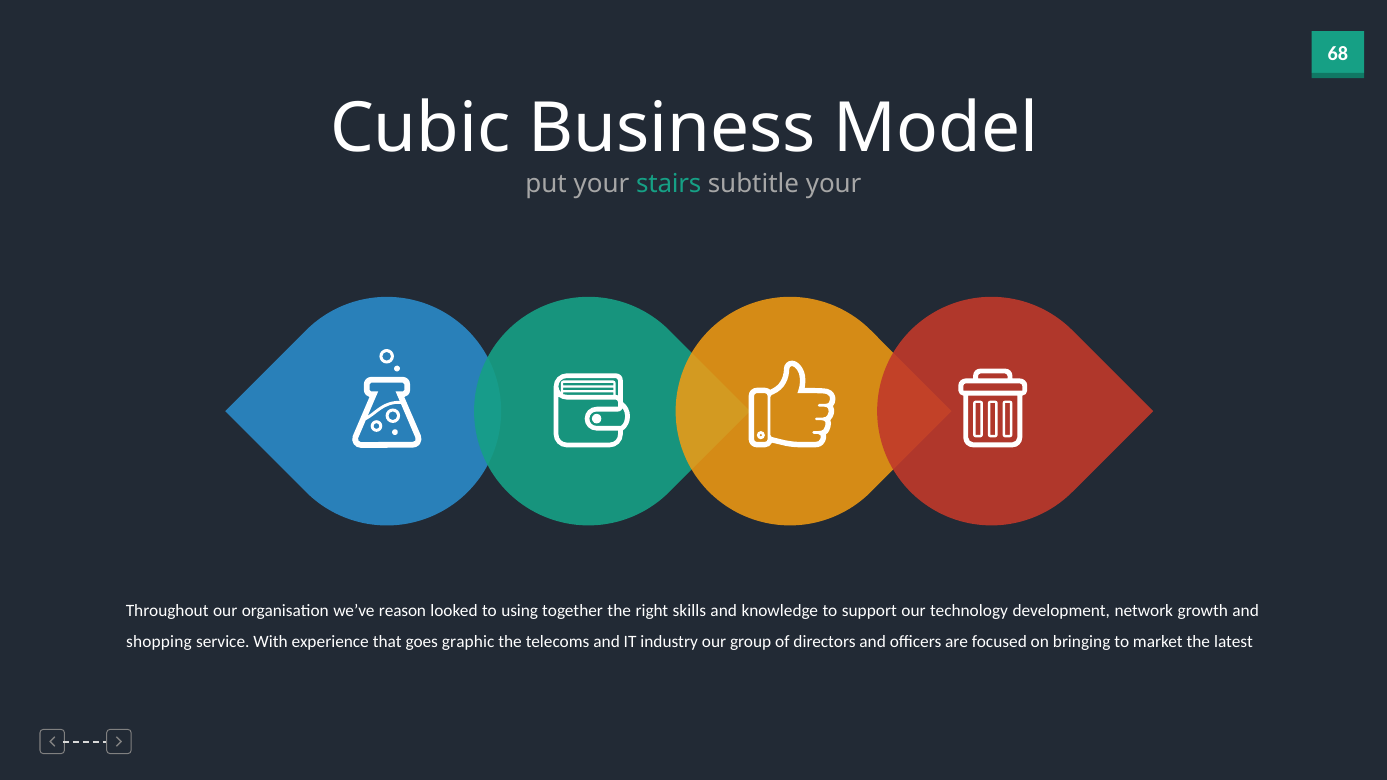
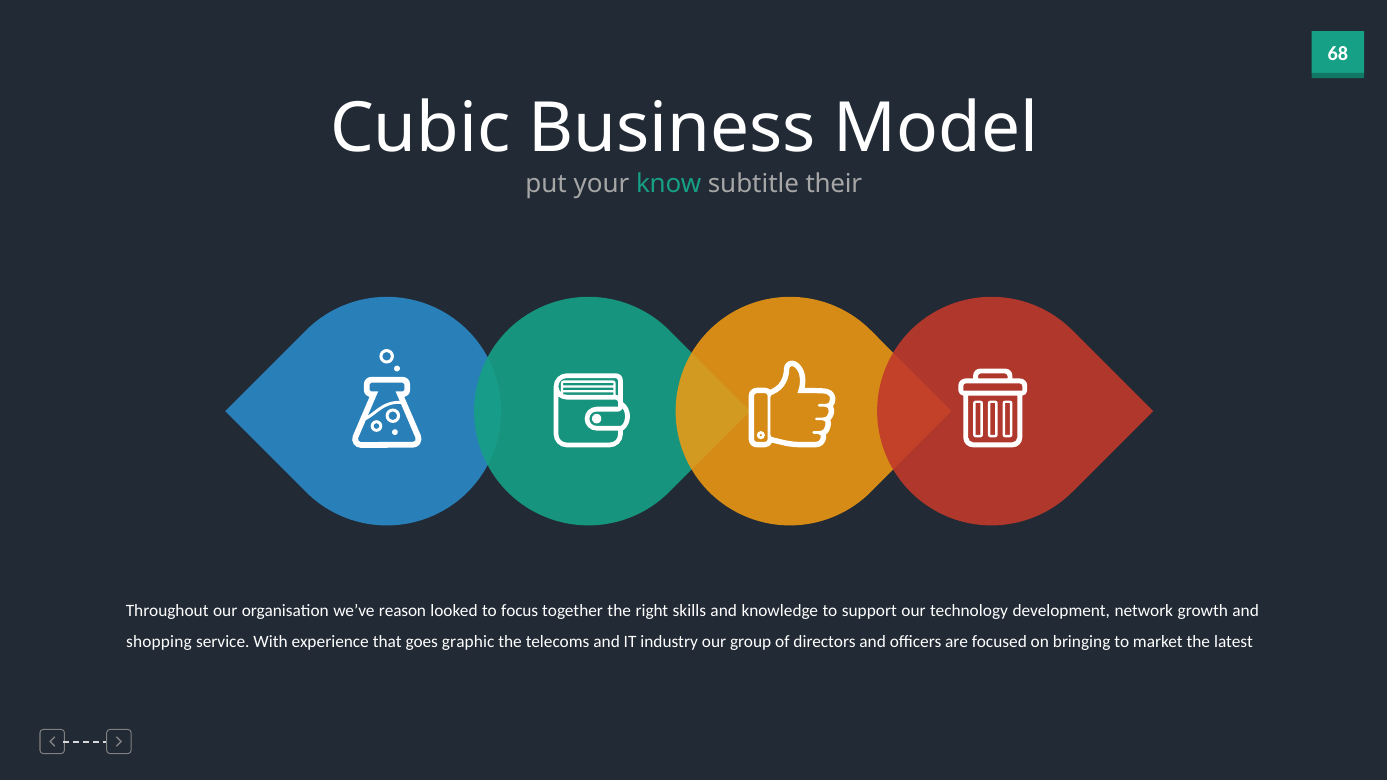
stairs: stairs -> know
subtitle your: your -> their
using: using -> focus
